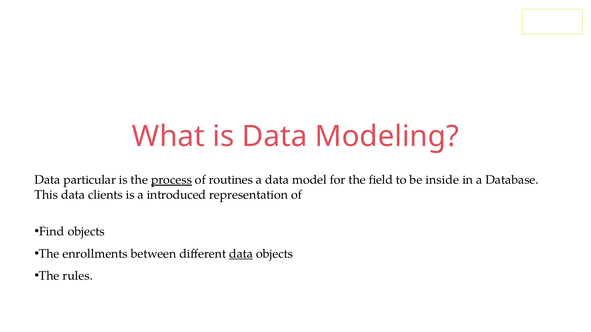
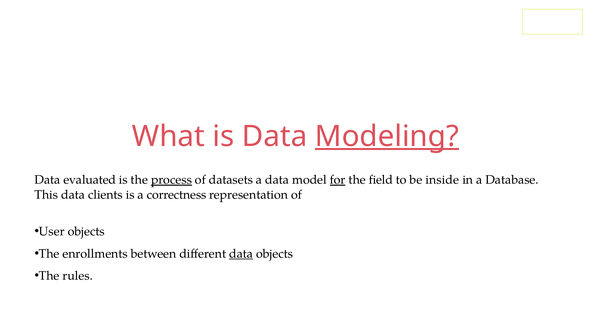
Modeling underline: none -> present
particular: particular -> evaluated
routines: routines -> datasets
for underline: none -> present
introduced: introduced -> correctness
Find: Find -> User
